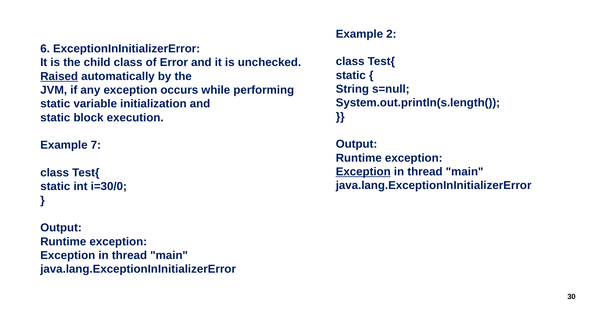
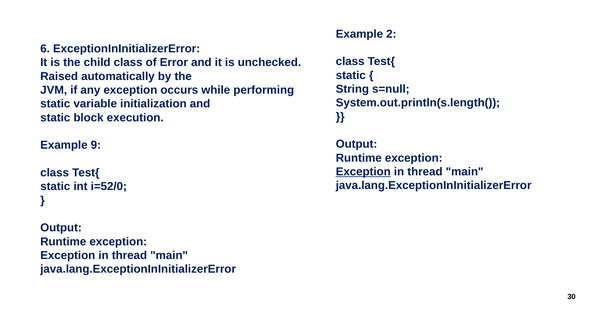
Raised underline: present -> none
7: 7 -> 9
i=30/0: i=30/0 -> i=52/0
